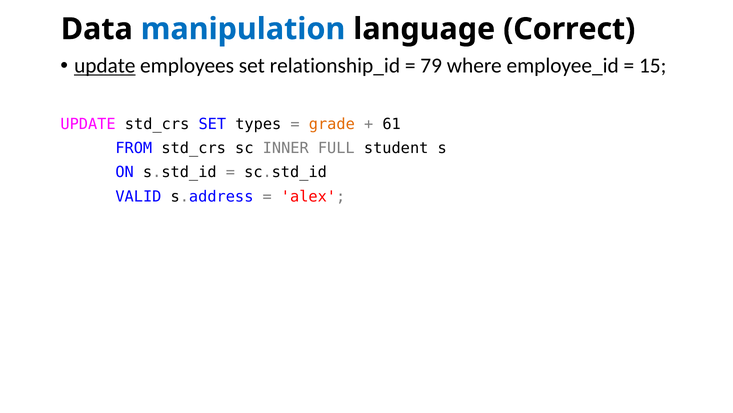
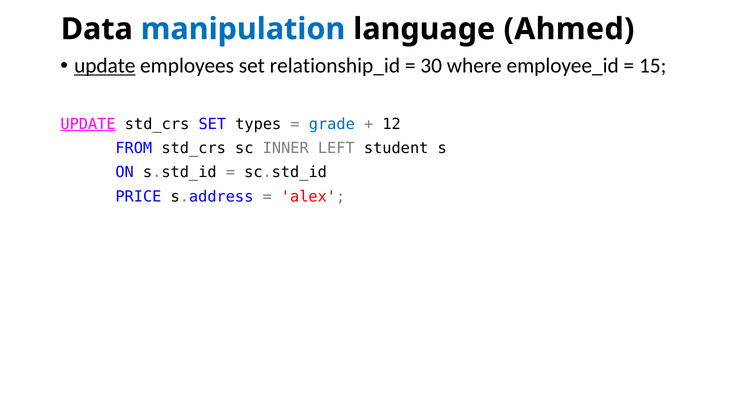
Correct: Correct -> Ahmed
79: 79 -> 30
UPDATE at (88, 124) underline: none -> present
grade colour: orange -> blue
61: 61 -> 12
FULL: FULL -> LEFT
VALID: VALID -> PRICE
